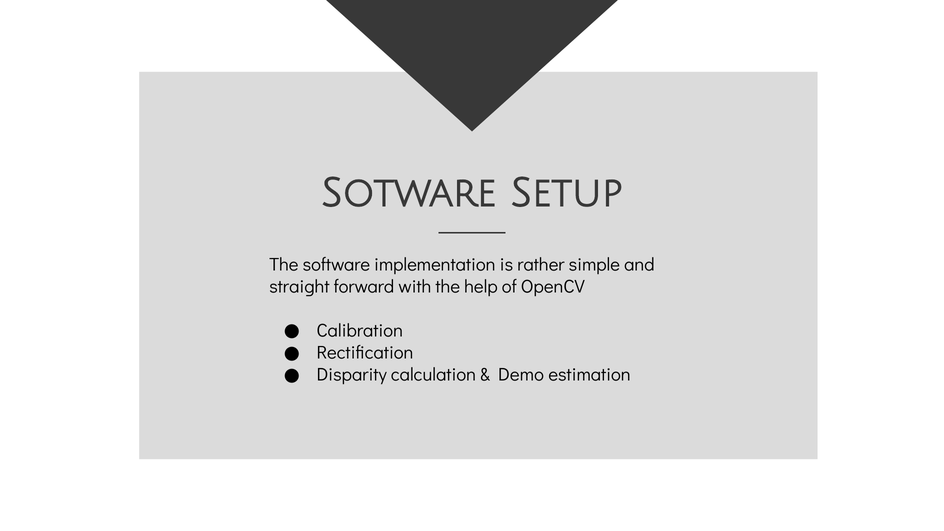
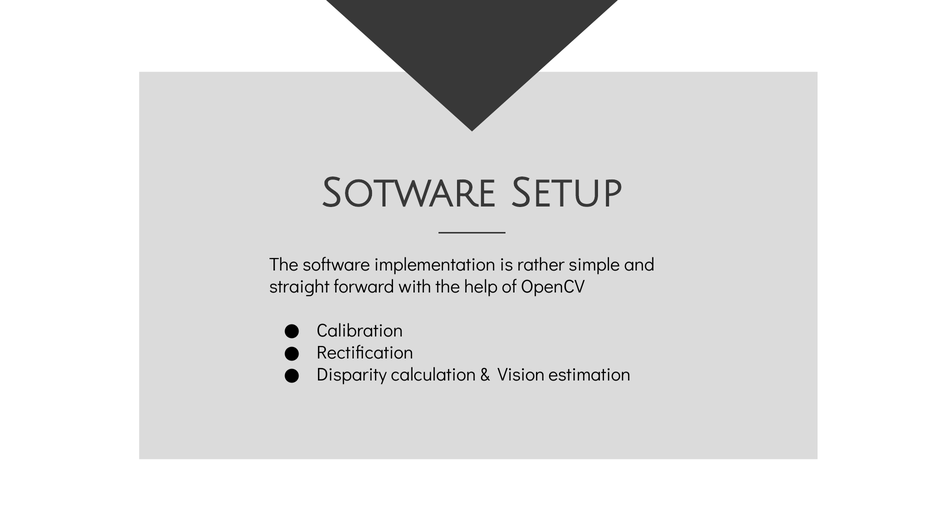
Demo: Demo -> Vision
